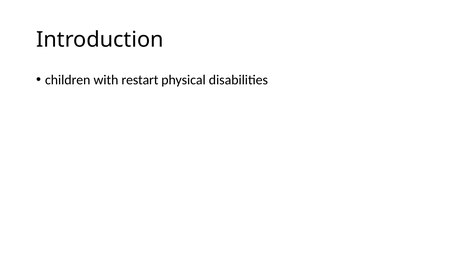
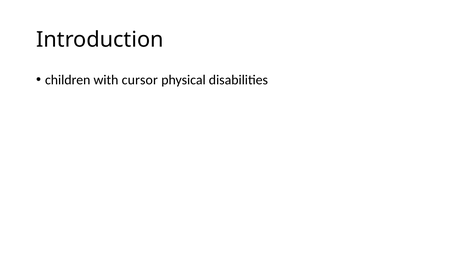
restart: restart -> cursor
